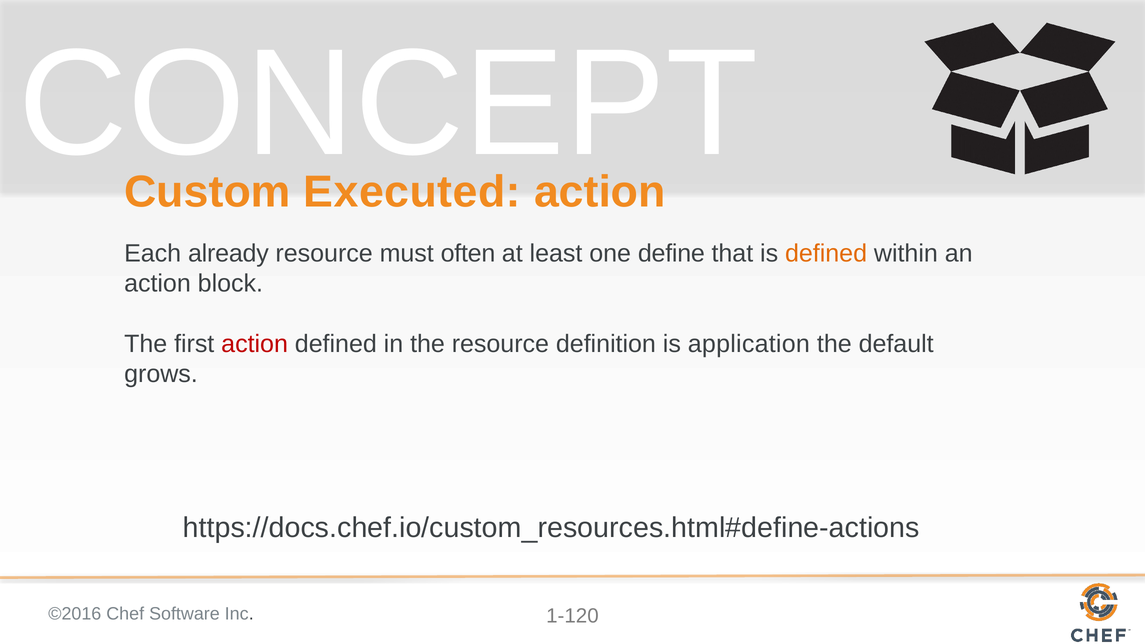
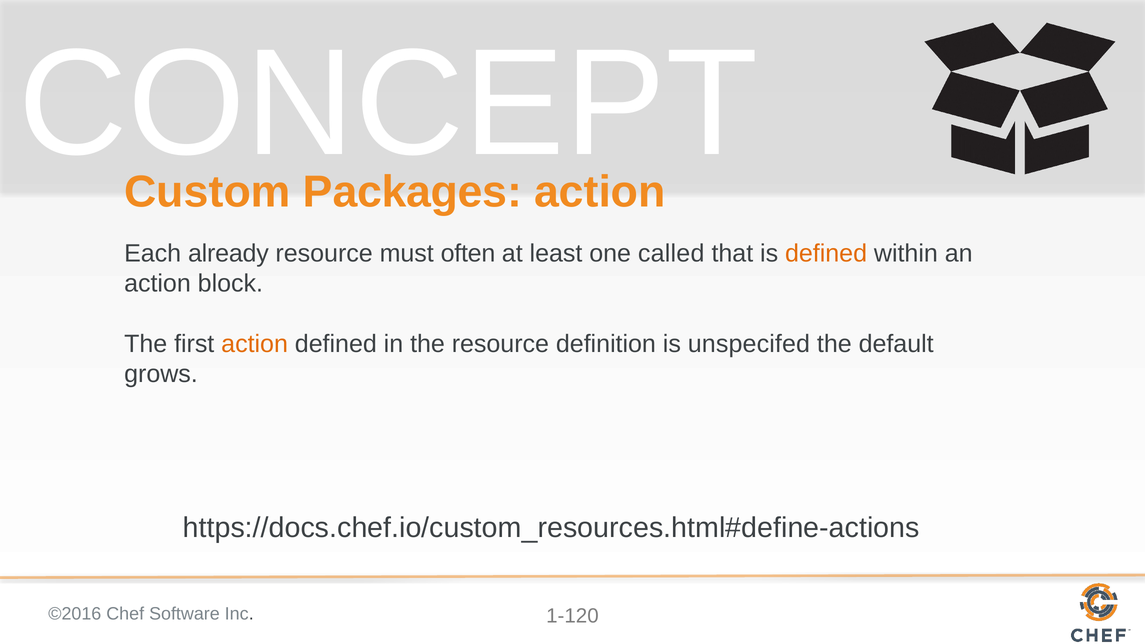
Executed: Executed -> Packages
define: define -> called
action at (255, 344) colour: red -> orange
application: application -> unspecifed
